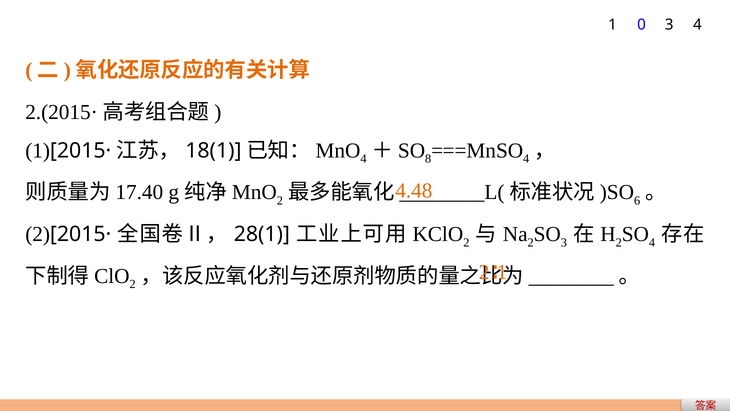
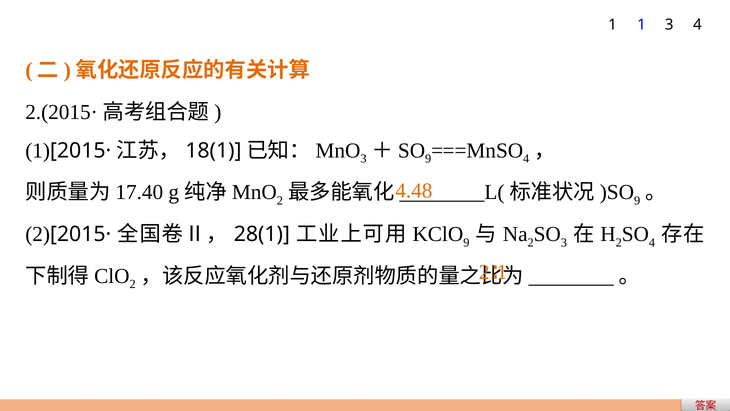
1 0: 0 -> 1
4 at (363, 159): 4 -> 3
8 at (428, 159): 8 -> 9
6 at (637, 201): 6 -> 9
2 at (466, 242): 2 -> 9
